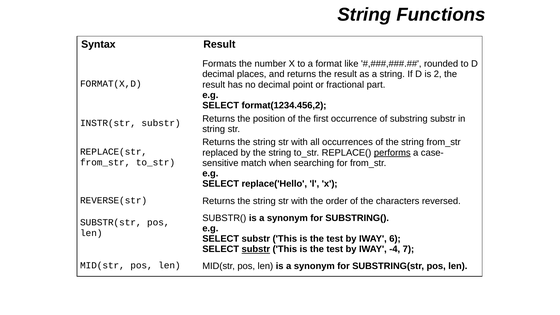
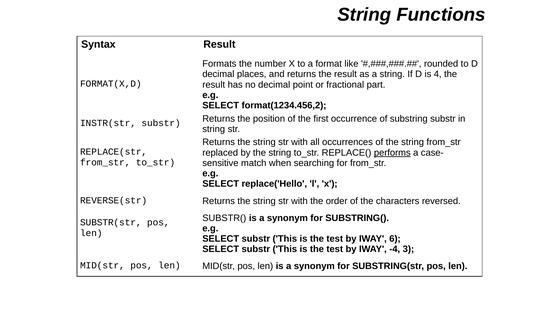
2: 2 -> 4
substr at (256, 249) underline: present -> none
7: 7 -> 3
